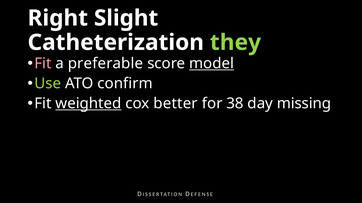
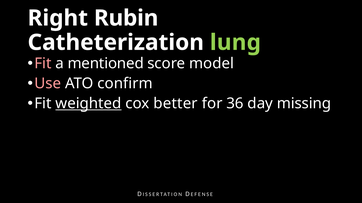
Slight: Slight -> Rubin
they: they -> lung
preferable: preferable -> mentioned
model underline: present -> none
Use colour: light green -> pink
38: 38 -> 36
